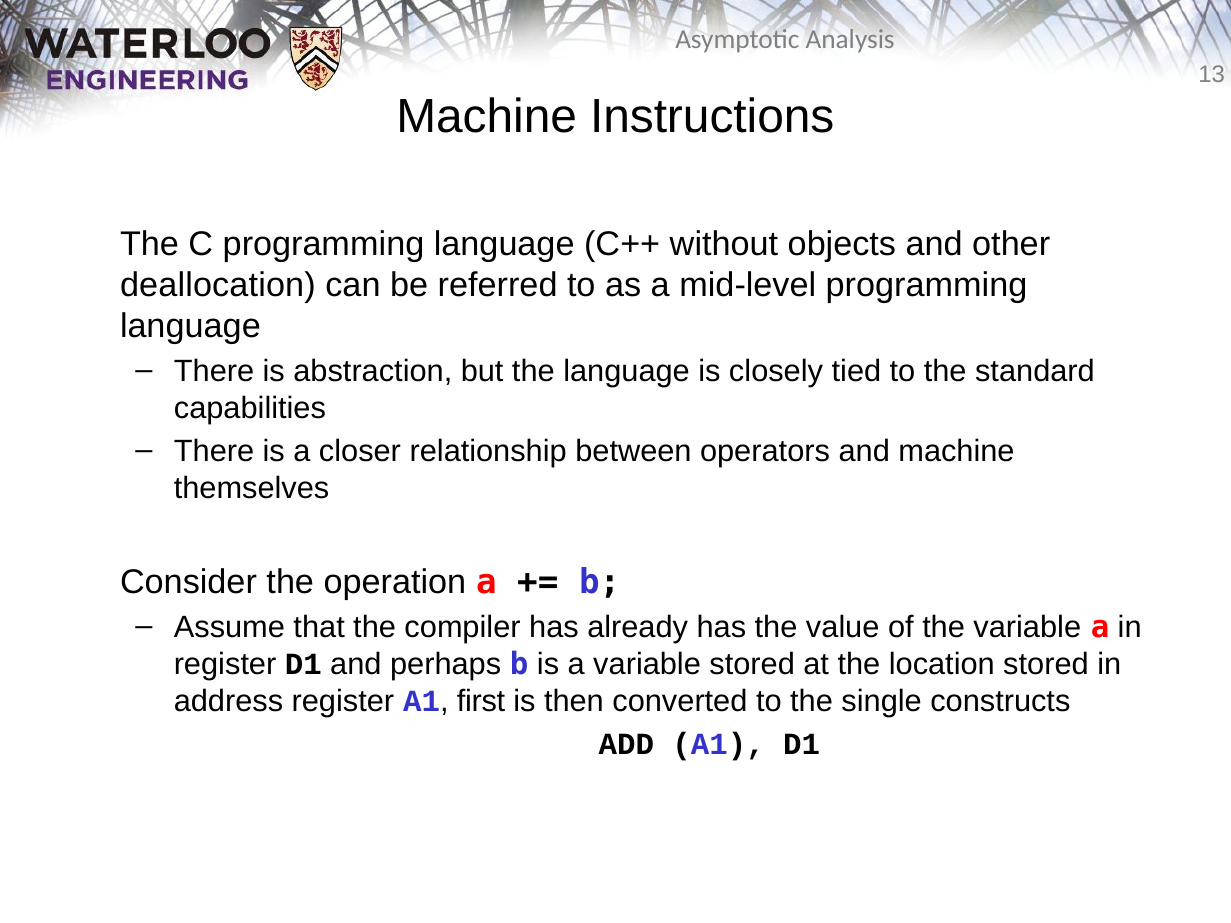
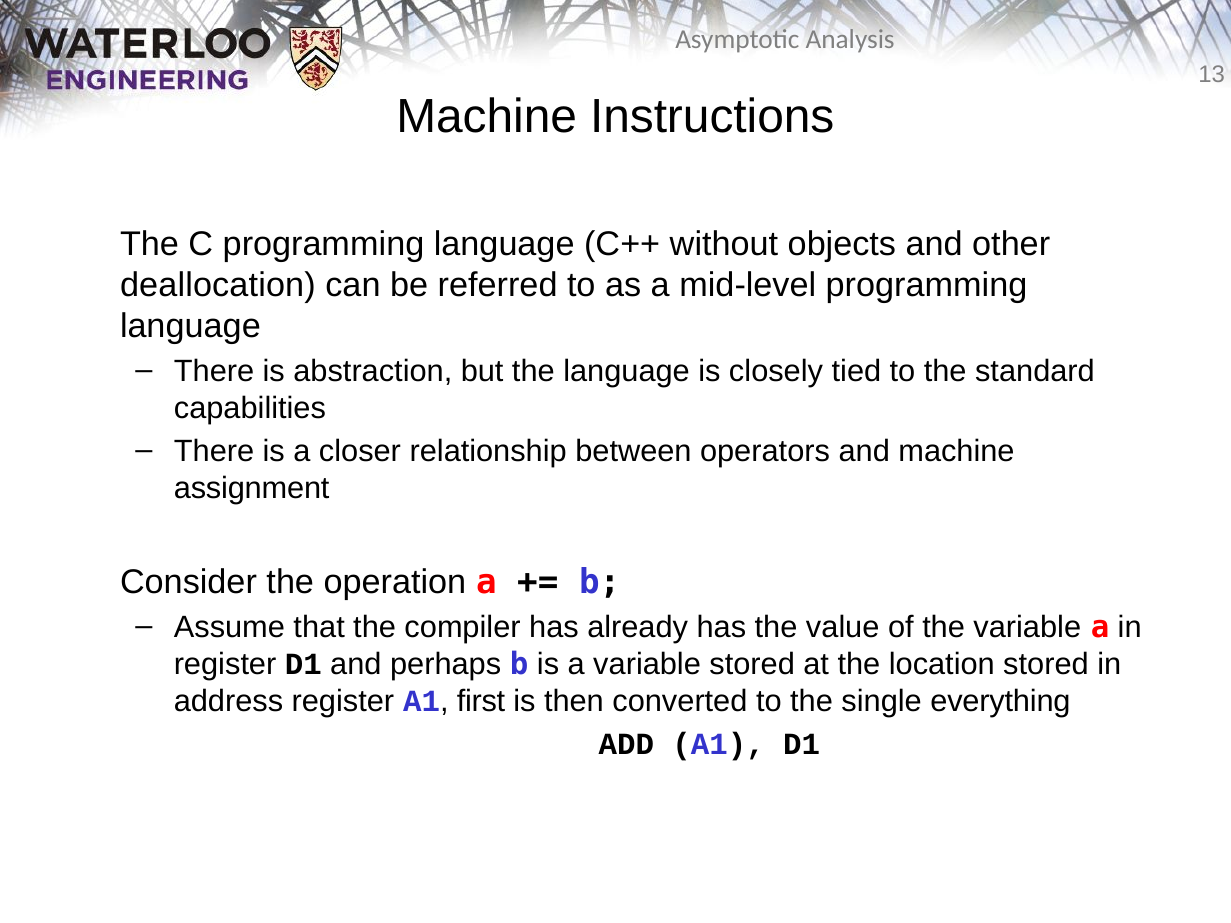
themselves: themselves -> assignment
constructs: constructs -> everything
